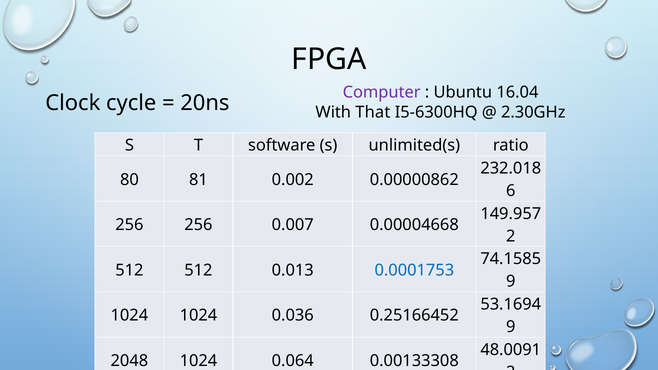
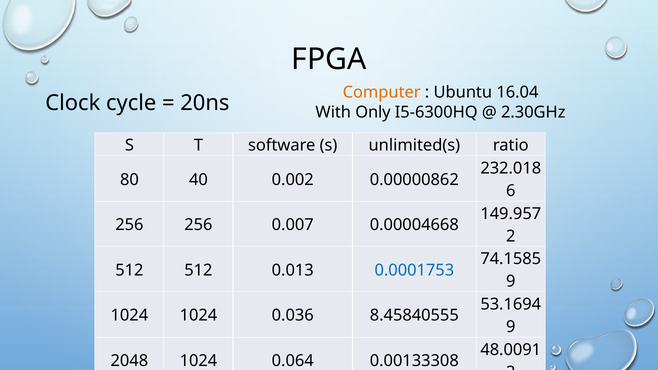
Computer colour: purple -> orange
That: That -> Only
81: 81 -> 40
0.25166452: 0.25166452 -> 8.45840555
